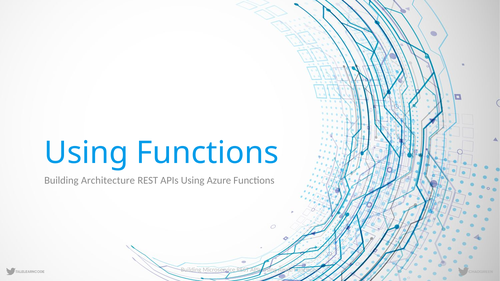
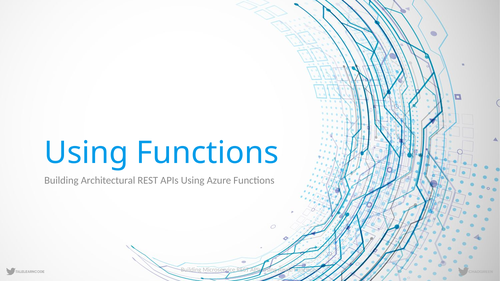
Architecture: Architecture -> Architectural
